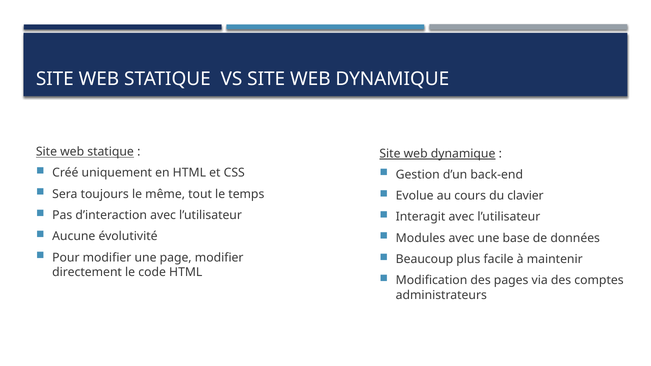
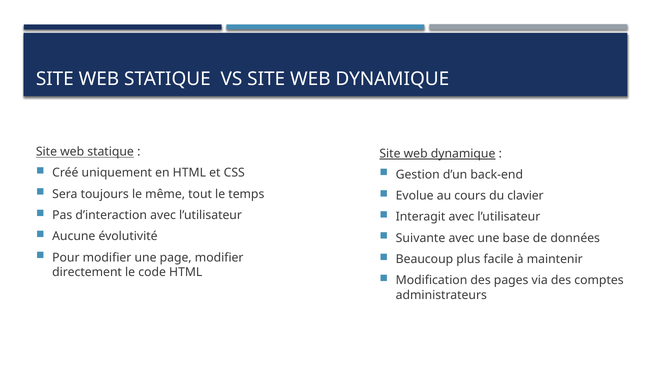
Modules: Modules -> Suivante
